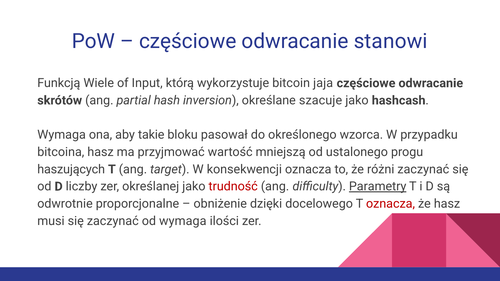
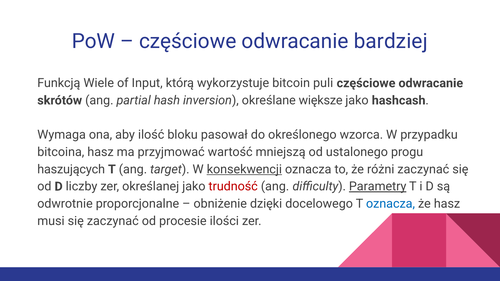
stanowi: stanowi -> bardziej
jaja: jaja -> puli
szacuje: szacuje -> większe
takie: takie -> ilość
konsekwencji underline: none -> present
oznacza at (390, 204) colour: red -> blue
od wymaga: wymaga -> procesie
